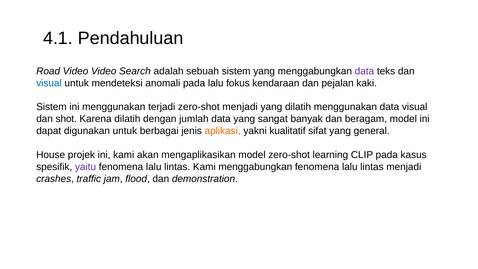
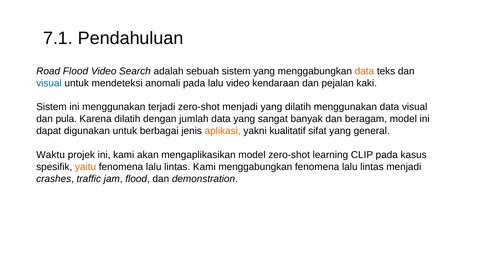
4.1: 4.1 -> 7.1
Road Video: Video -> Flood
data at (364, 71) colour: purple -> orange
lalu fokus: fokus -> video
shot: shot -> pula
House: House -> Waktu
yaitu colour: purple -> orange
